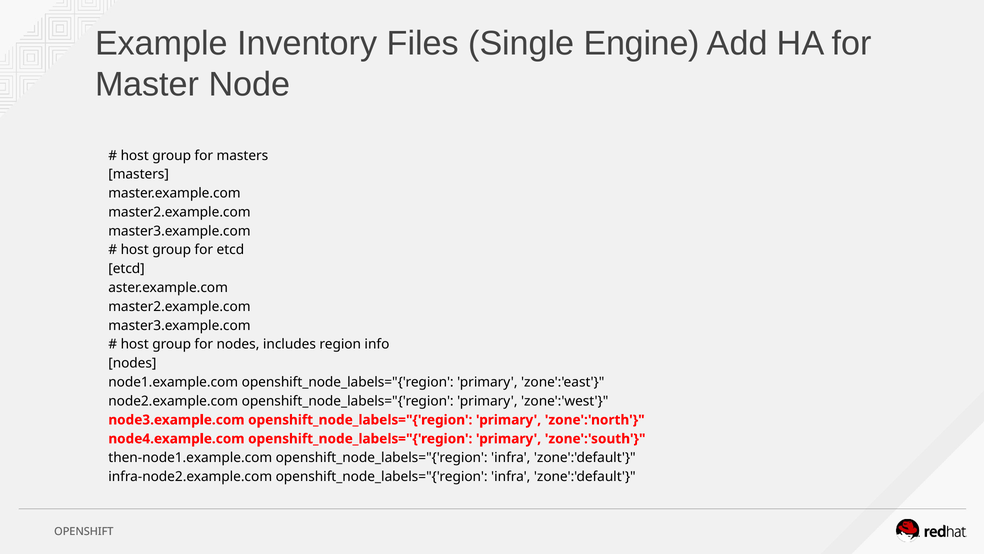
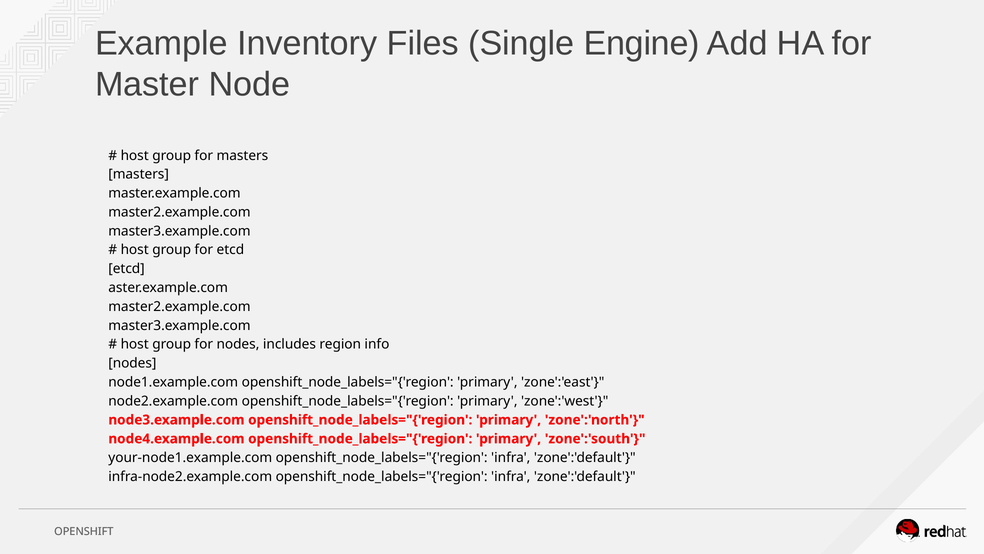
then-node1.example.com: then-node1.example.com -> your-node1.example.com
